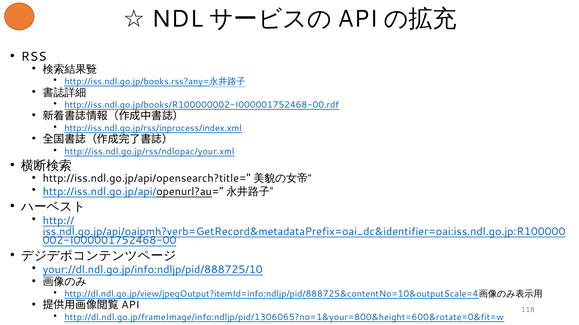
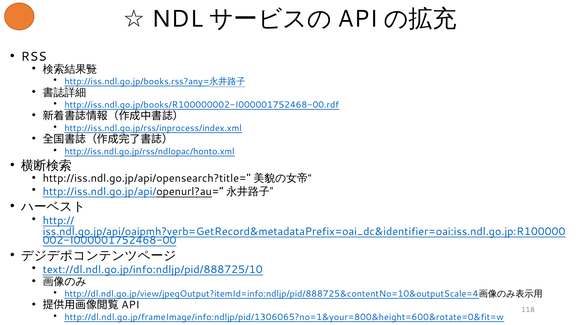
http://iss.ndl.go.jp/rss/ndlopac/your.xml: http://iss.ndl.go.jp/rss/ndlopac/your.xml -> http://iss.ndl.go.jp/rss/ndlopac/honto.xml
your://dl.ndl.go.jp/info:ndljp/pid/888725/10: your://dl.ndl.go.jp/info:ndljp/pid/888725/10 -> text://dl.ndl.go.jp/info:ndljp/pid/888725/10
